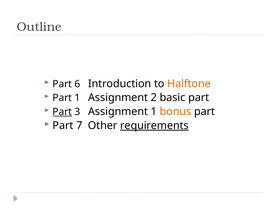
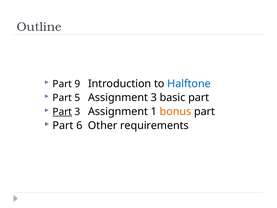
6: 6 -> 9
Halftone colour: orange -> blue
Part 1: 1 -> 5
Assignment 2: 2 -> 3
7: 7 -> 6
requirements underline: present -> none
